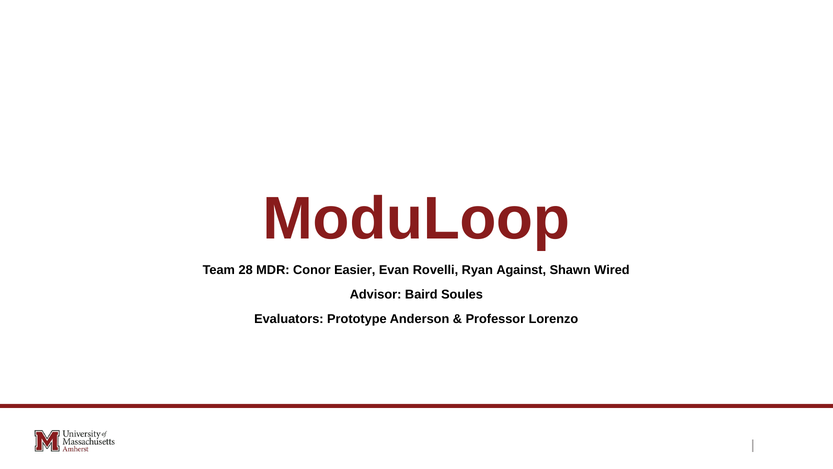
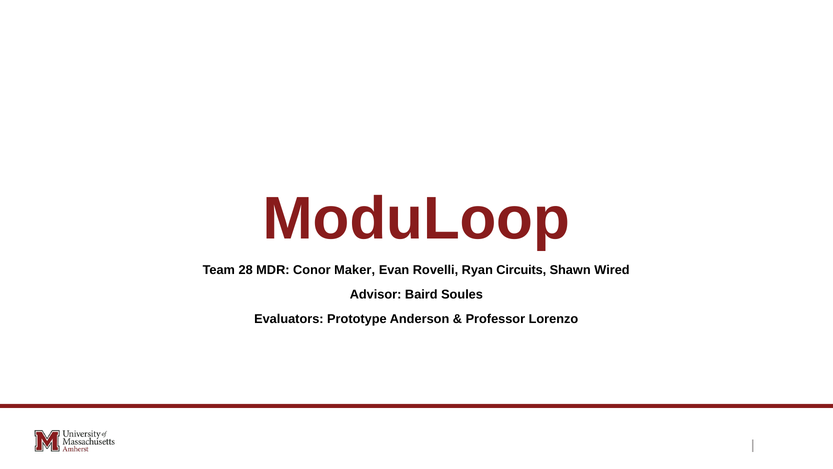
Easier: Easier -> Maker
Against: Against -> Circuits
